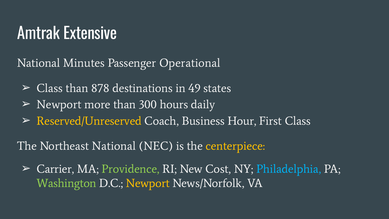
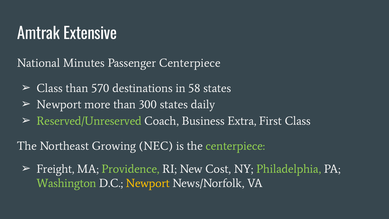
Passenger Operational: Operational -> Centerpiece
878: 878 -> 570
49: 49 -> 58
300 hours: hours -> states
Reserved/Unreserved colour: yellow -> light green
Hour: Hour -> Extra
Northeast National: National -> Growing
centerpiece at (235, 146) colour: yellow -> light green
Carrier: Carrier -> Freight
Philadelphia colour: light blue -> light green
